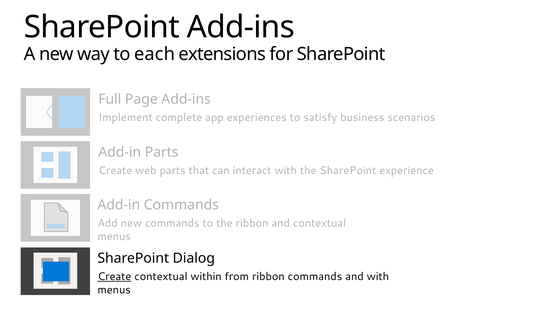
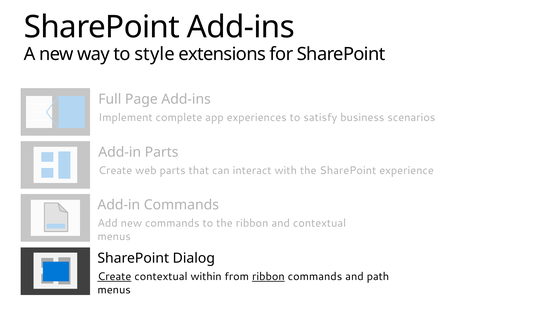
each: each -> style
ribbon at (268, 277) underline: none -> present
and with: with -> path
